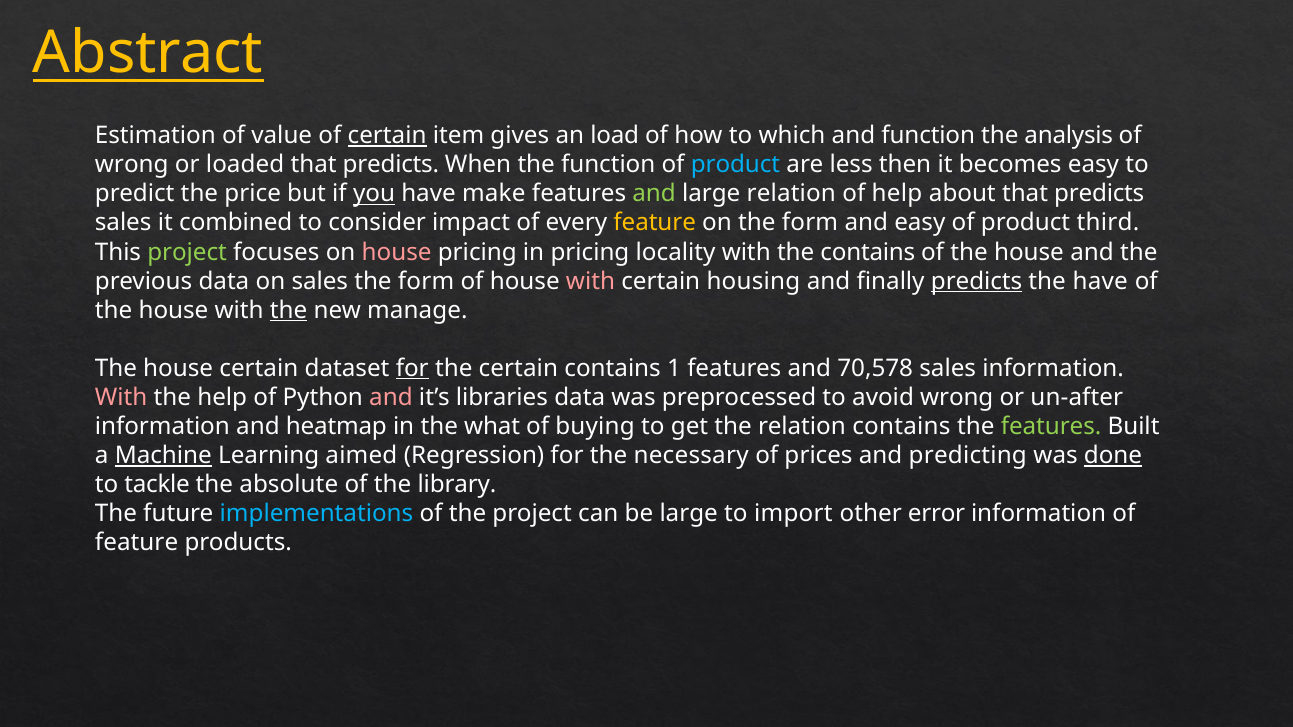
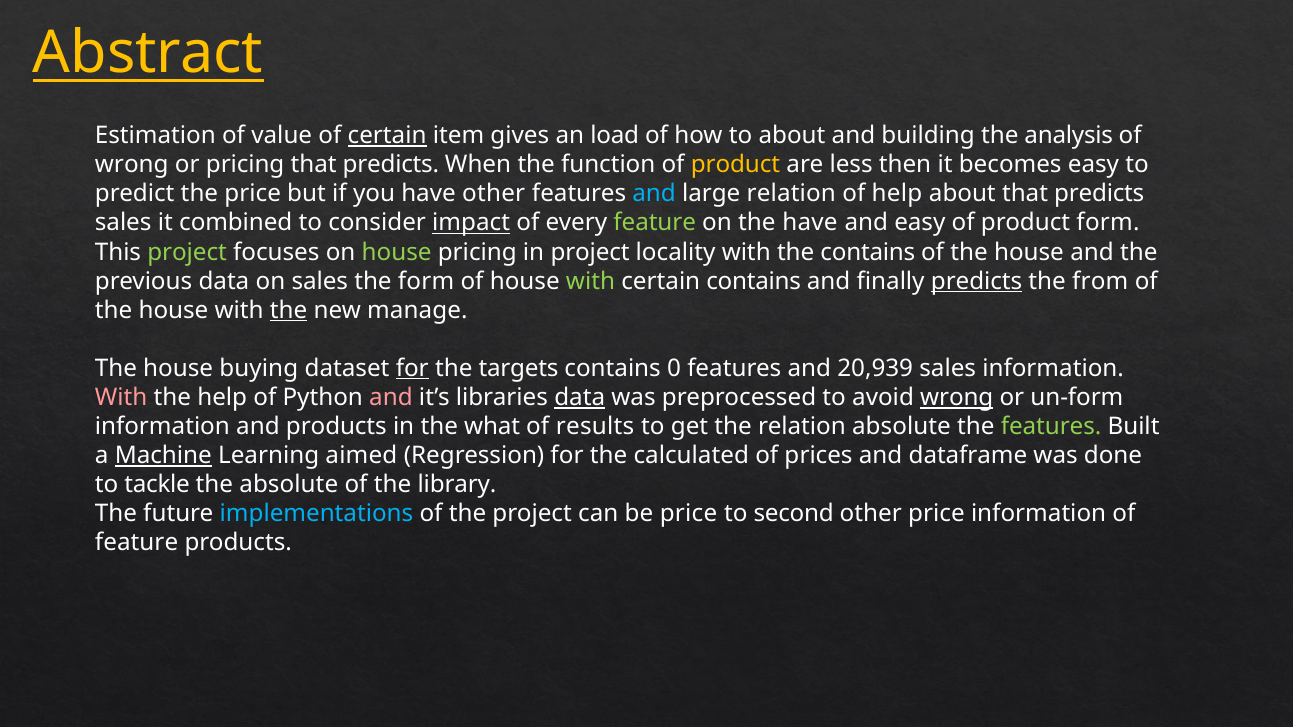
to which: which -> about
and function: function -> building
or loaded: loaded -> pricing
product at (735, 165) colour: light blue -> yellow
you underline: present -> none
have make: make -> other
and at (654, 194) colour: light green -> light blue
impact underline: none -> present
feature at (655, 223) colour: yellow -> light green
on the form: form -> have
product third: third -> form
house at (397, 252) colour: pink -> light green
in pricing: pricing -> project
with at (590, 281) colour: pink -> light green
certain housing: housing -> contains
the have: have -> from
house certain: certain -> buying
the certain: certain -> targets
1: 1 -> 0
70,578: 70,578 -> 20,939
data at (580, 398) underline: none -> present
wrong at (957, 398) underline: none -> present
un-after: un-after -> un-form
and heatmap: heatmap -> products
buying: buying -> results
relation contains: contains -> absolute
necessary: necessary -> calculated
predicting: predicting -> dataframe
done underline: present -> none
be large: large -> price
import: import -> second
other error: error -> price
